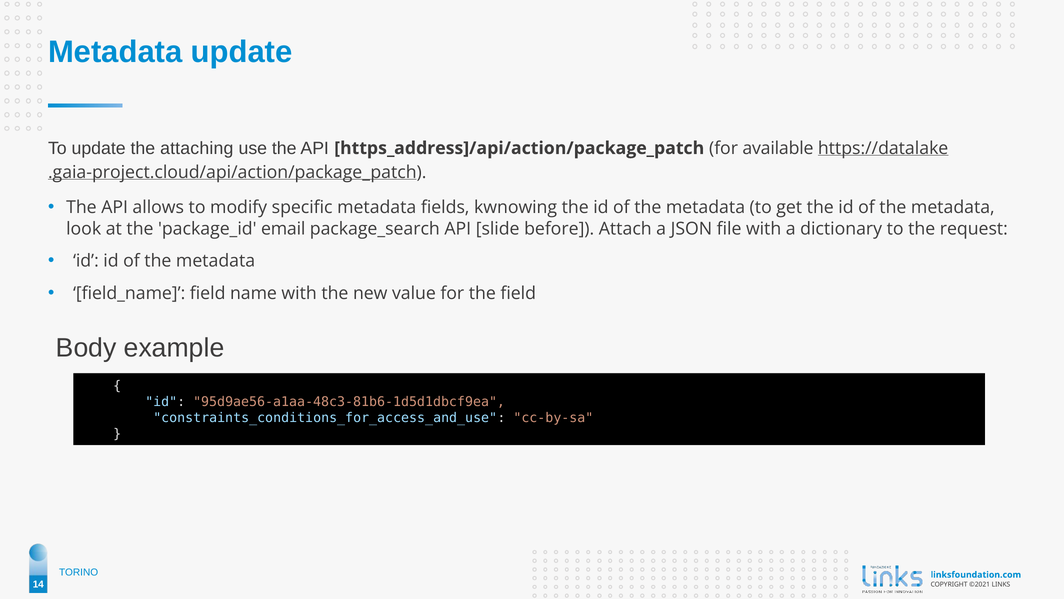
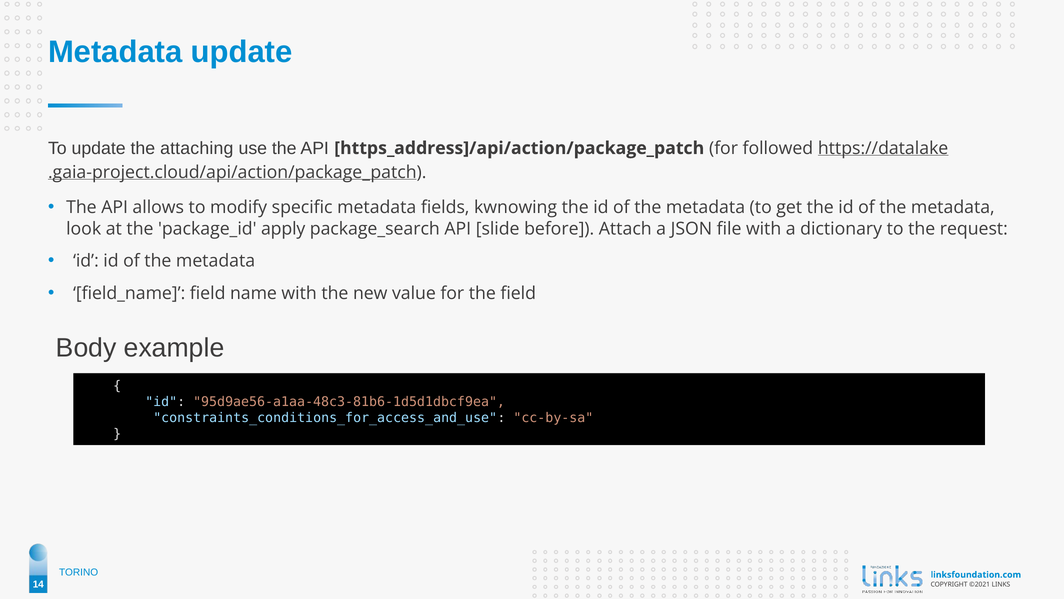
available: available -> followed
email: email -> apply
